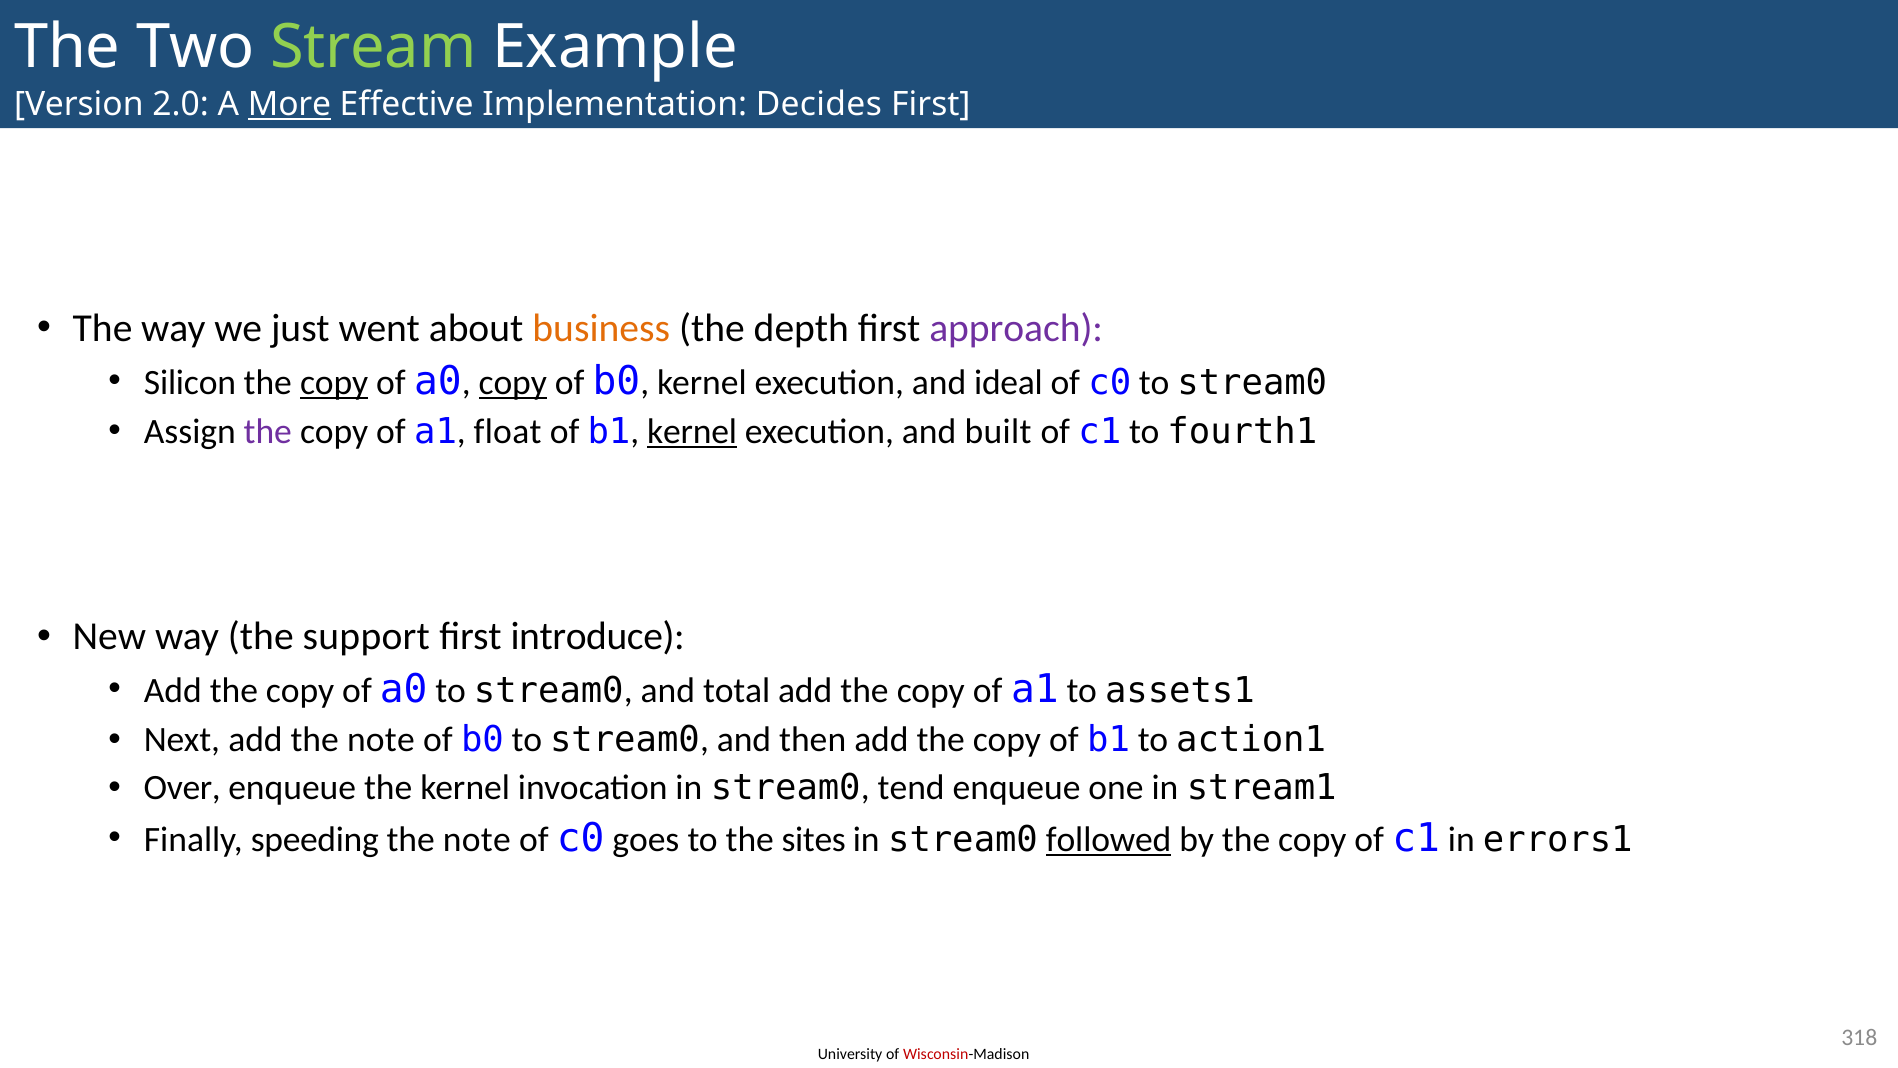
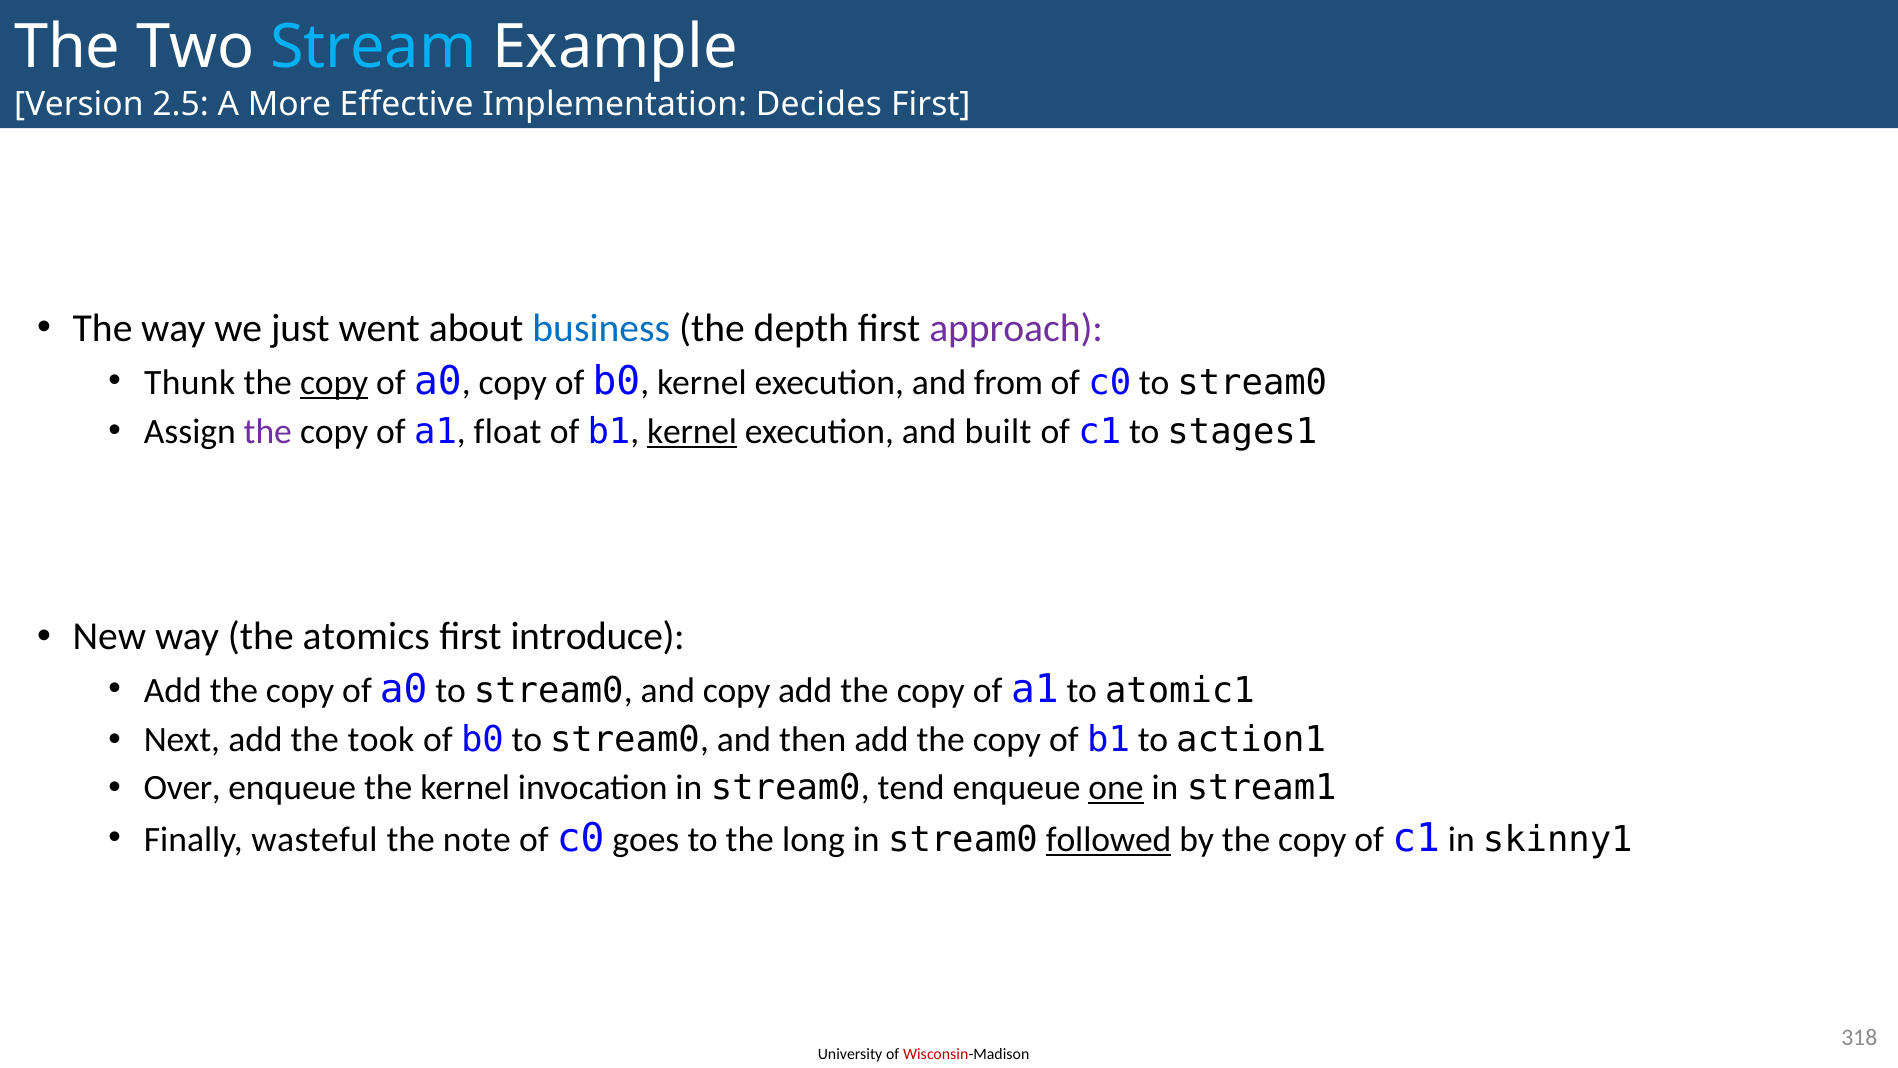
Stream colour: light green -> light blue
2.0: 2.0 -> 2.5
More underline: present -> none
business colour: orange -> blue
Silicon: Silicon -> Thunk
copy at (513, 382) underline: present -> none
ideal: ideal -> from
fourth1: fourth1 -> stages1
support: support -> atomics
and total: total -> copy
assets1: assets1 -> atomic1
add the note: note -> took
one underline: none -> present
speeding: speeding -> wasteful
sites: sites -> long
errors1: errors1 -> skinny1
